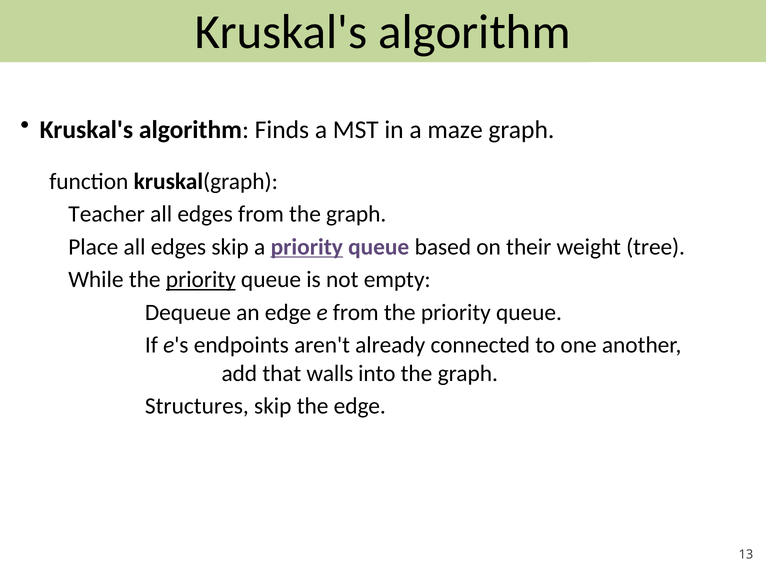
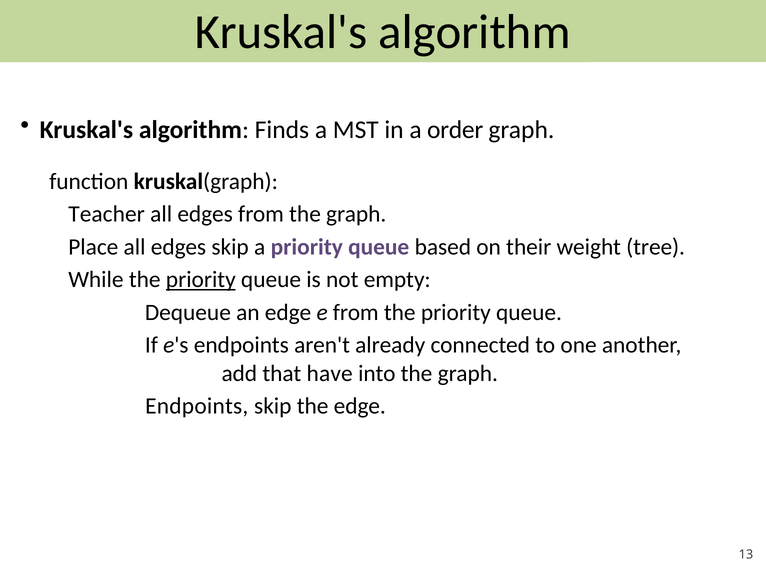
maze: maze -> order
priority at (307, 247) underline: present -> none
walls: walls -> have
Structures at (197, 406): Structures -> Endpoints
